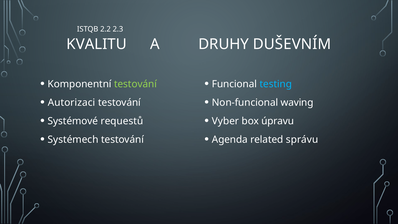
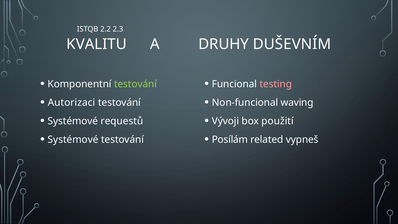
testing colour: light blue -> pink
Vyber: Vyber -> Vývoji
úpravu: úpravu -> použití
Systémech at (73, 139): Systémech -> Systémové
Agenda: Agenda -> Posílám
správu: správu -> vypneš
